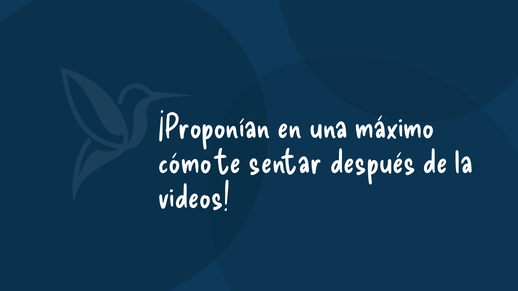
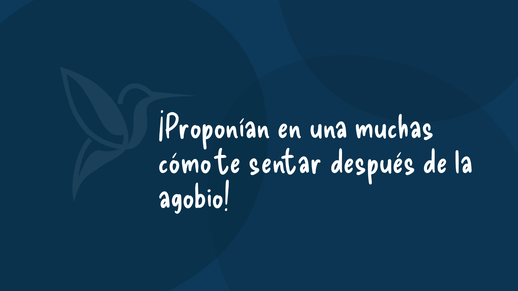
máximo: máximo -> muchas
videos: videos -> agobio
